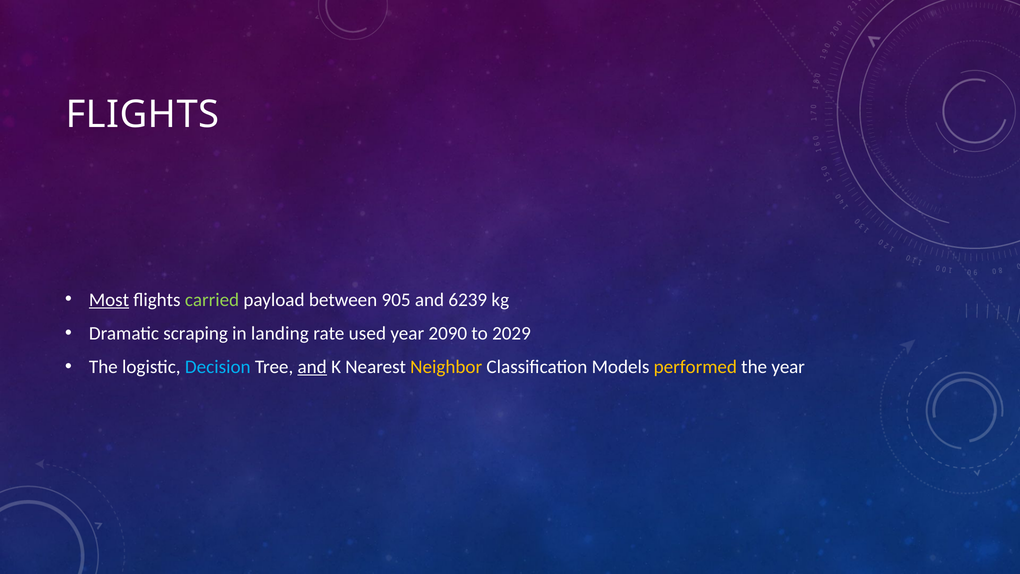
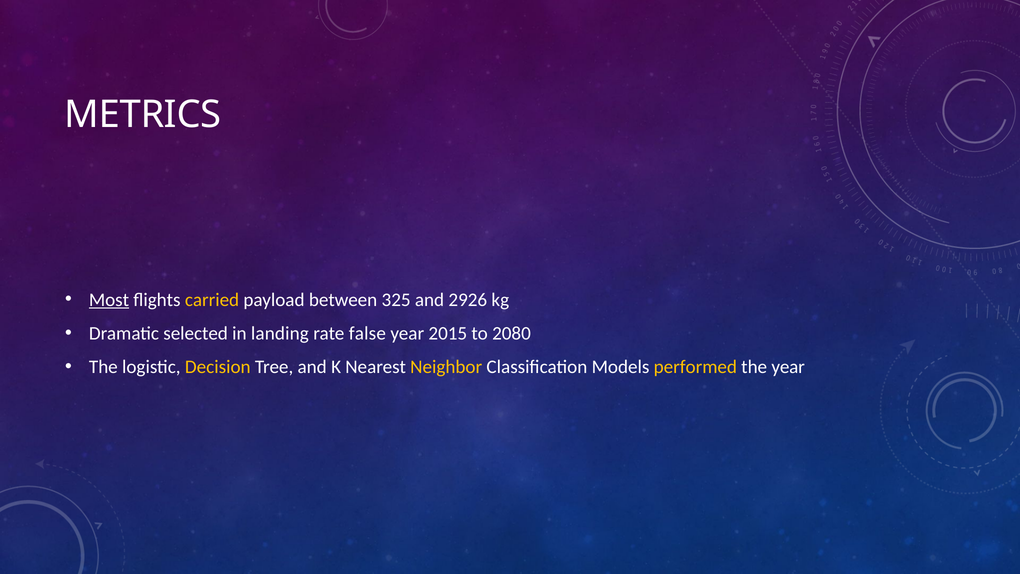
FLIGHTS at (143, 115): FLIGHTS -> METRICS
carried colour: light green -> yellow
905: 905 -> 325
6239: 6239 -> 2926
scraping: scraping -> selected
used: used -> false
2090: 2090 -> 2015
2029: 2029 -> 2080
Decision colour: light blue -> yellow
and at (312, 367) underline: present -> none
